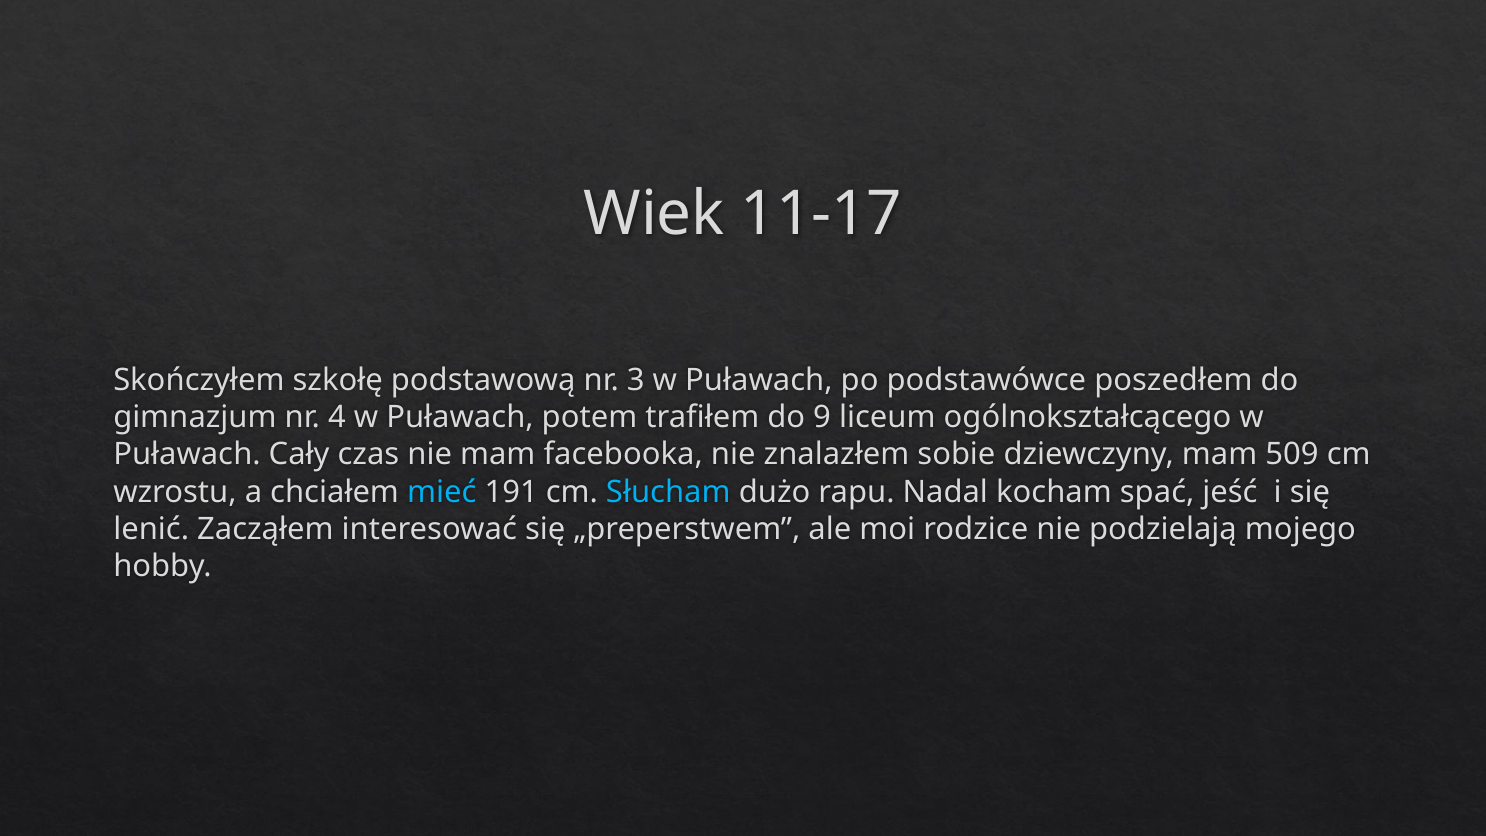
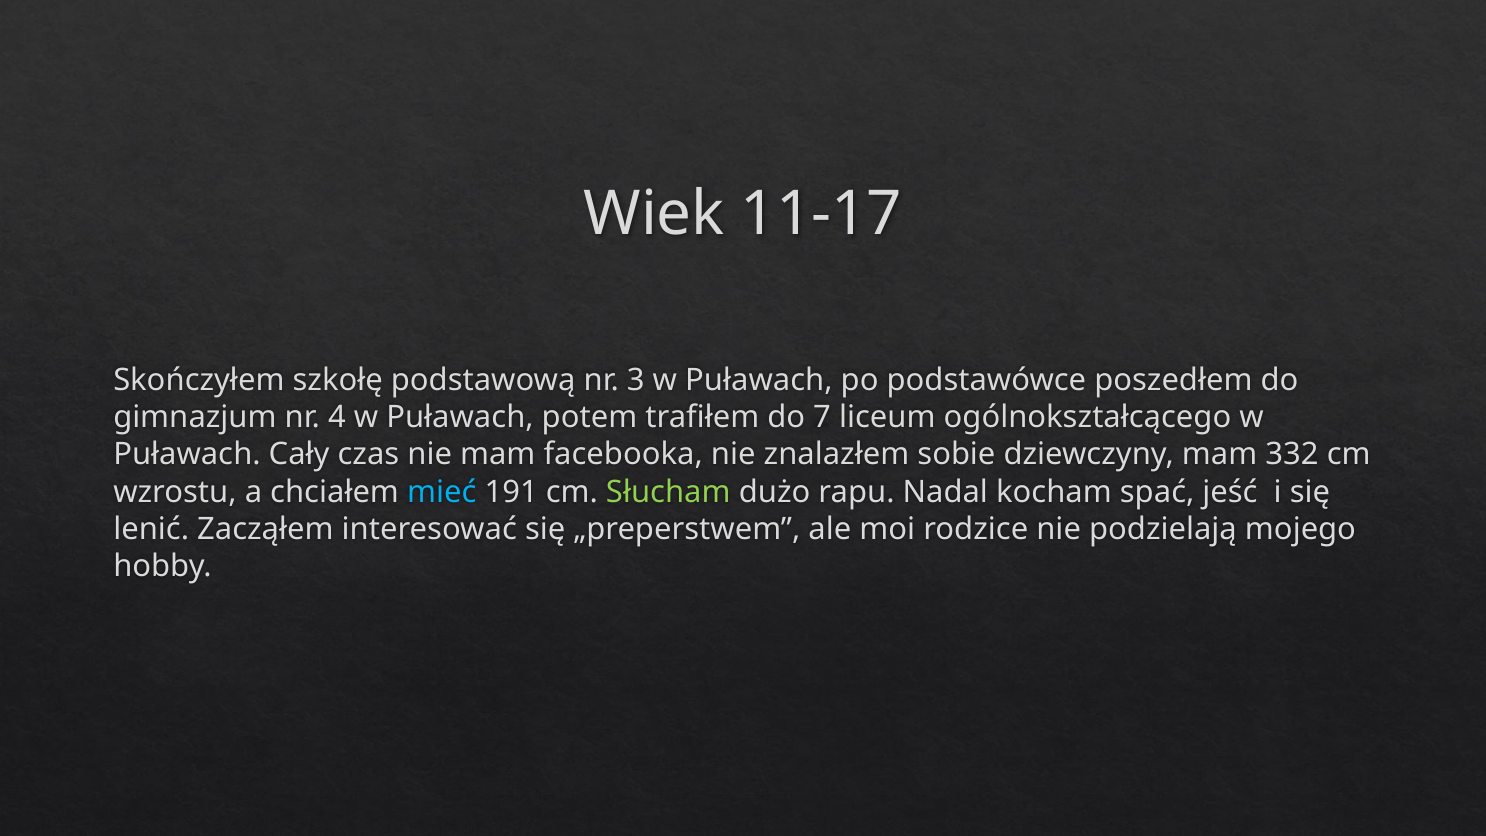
9: 9 -> 7
509: 509 -> 332
Słucham colour: light blue -> light green
